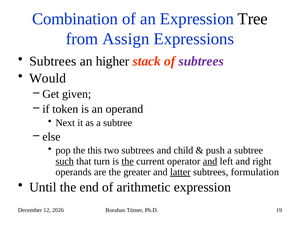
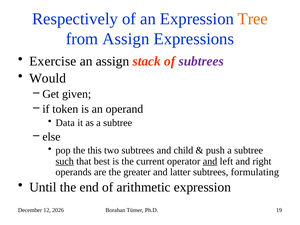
Combination: Combination -> Respectively
Tree colour: black -> orange
Subtrees at (53, 61): Subtrees -> Exercise
an higher: higher -> assign
Next: Next -> Data
turn: turn -> best
the at (128, 161) underline: present -> none
latter underline: present -> none
formulation: formulation -> formulating
